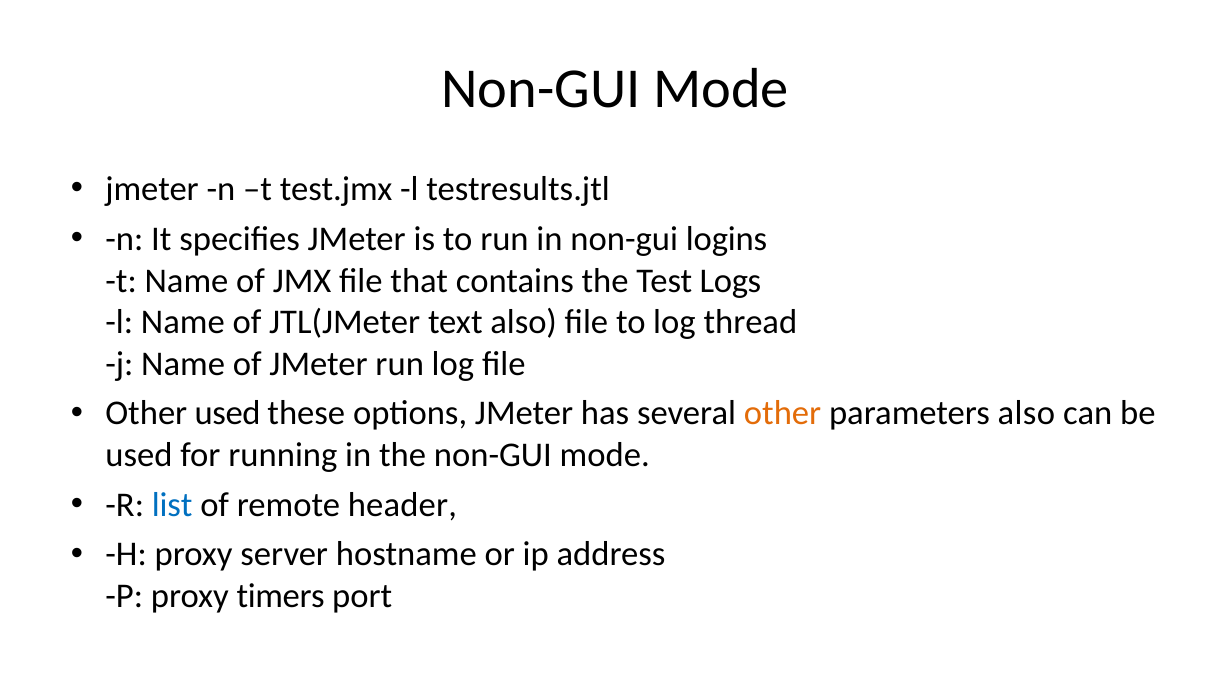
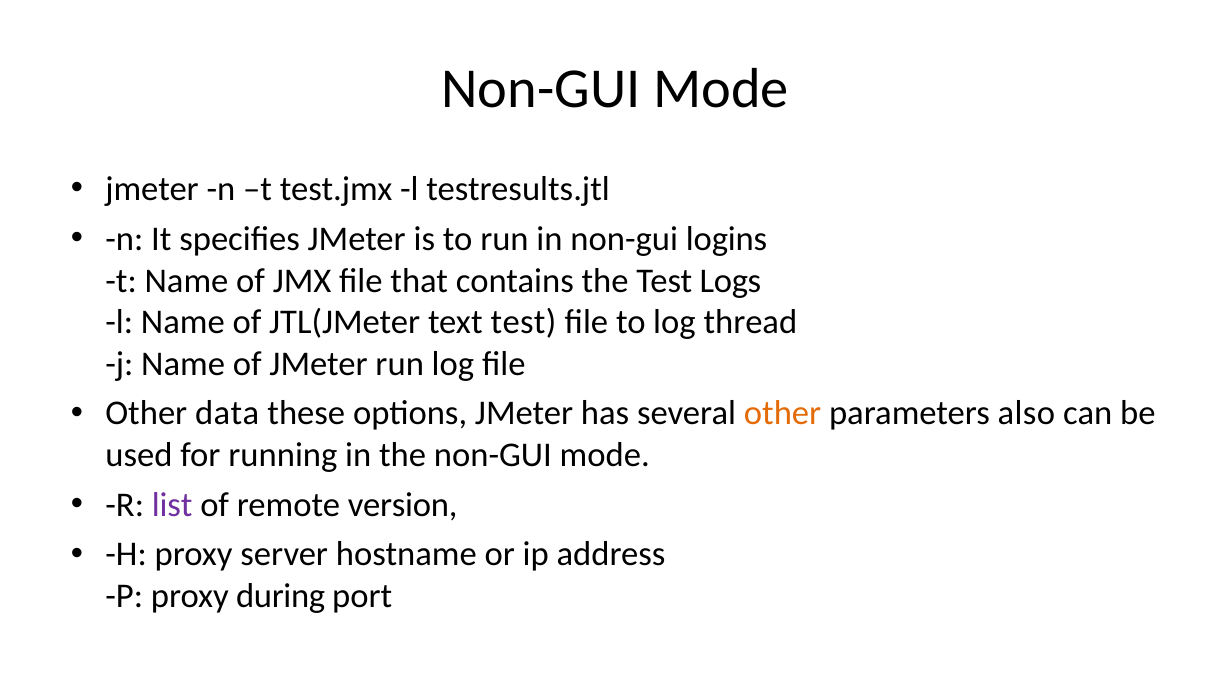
text also: also -> test
Other used: used -> data
list colour: blue -> purple
header: header -> version
timers: timers -> during
